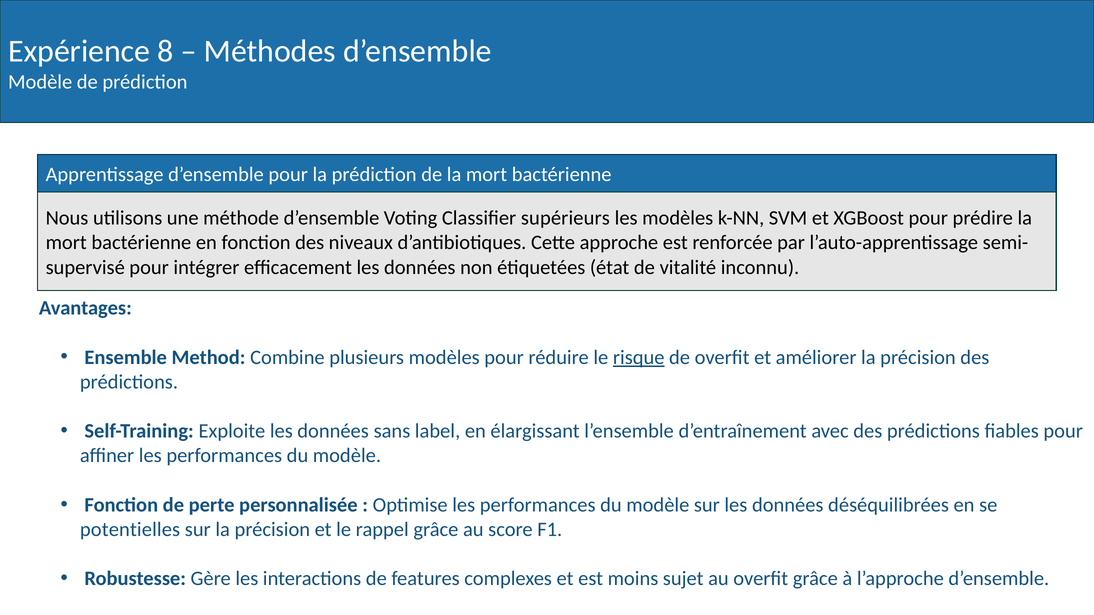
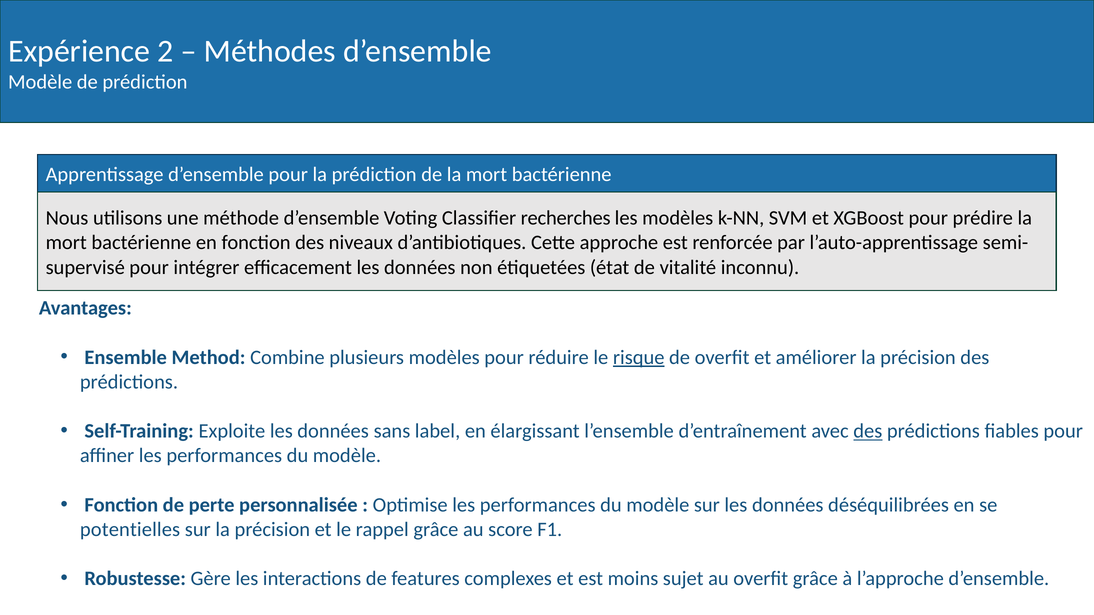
8: 8 -> 2
supérieurs: supérieurs -> recherches
des at (868, 431) underline: none -> present
